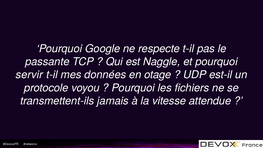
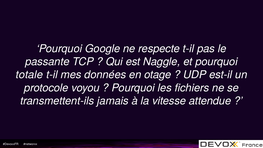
servir: servir -> totale
